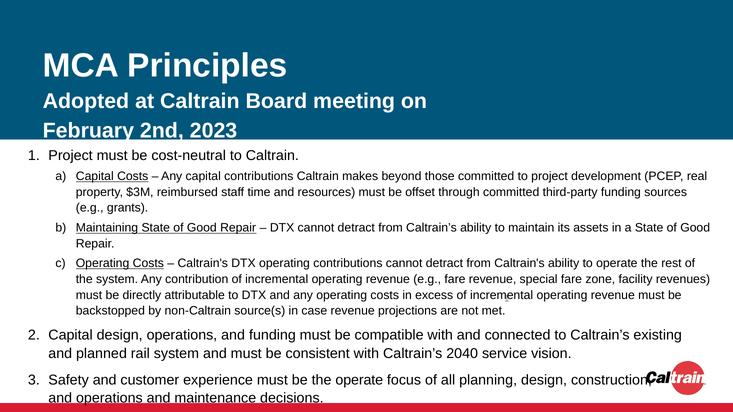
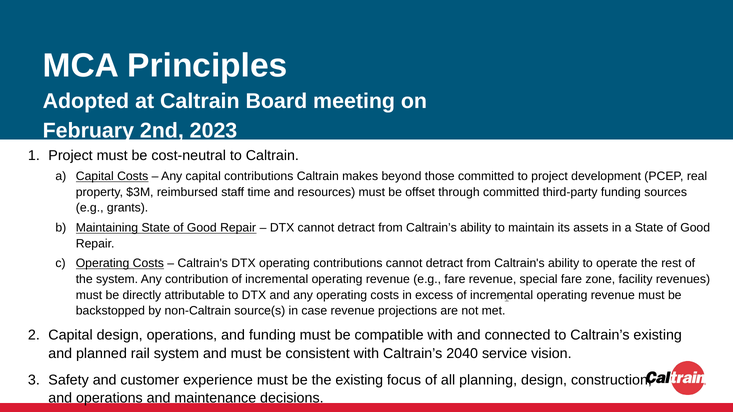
the operate: operate -> existing
